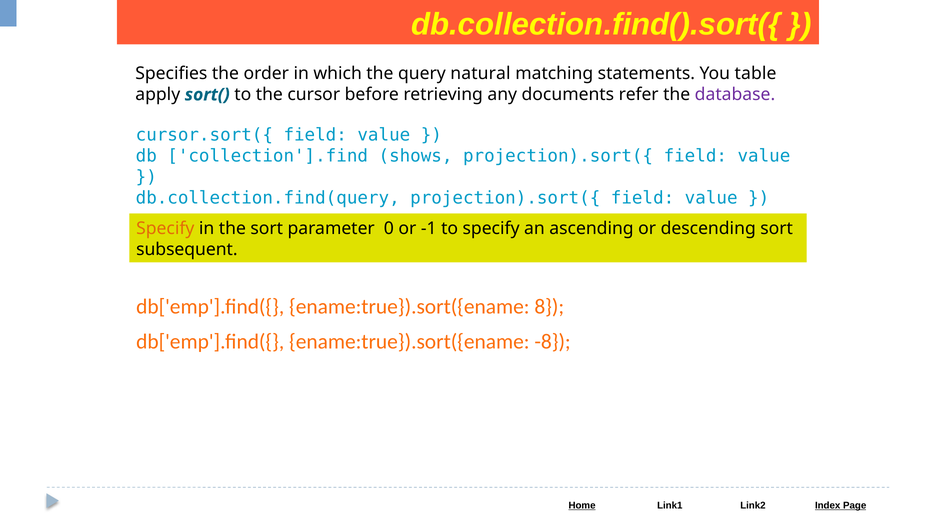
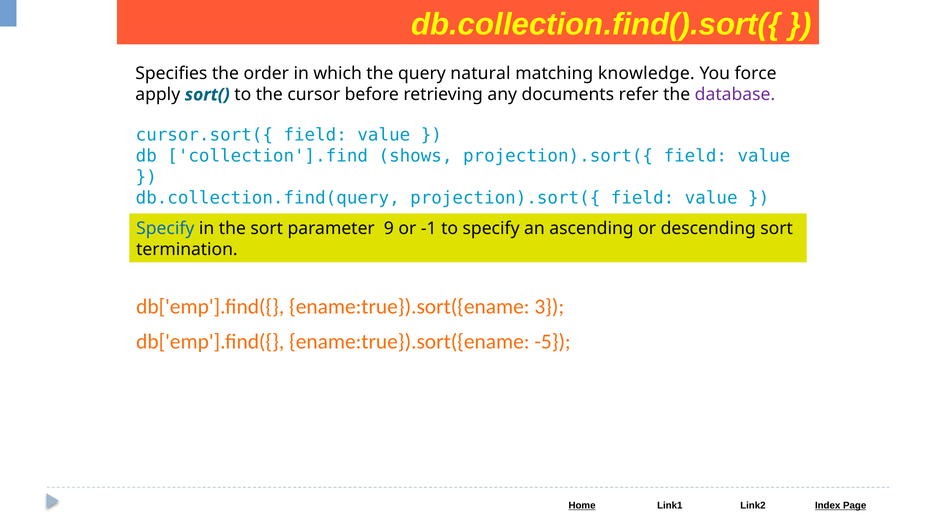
statements: statements -> knowledge
table: table -> force
Specify at (165, 229) colour: orange -> blue
0: 0 -> 9
subsequent: subsequent -> termination
8: 8 -> 3
-8: -8 -> -5
